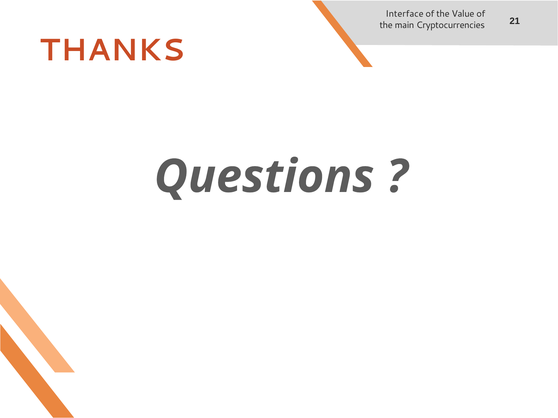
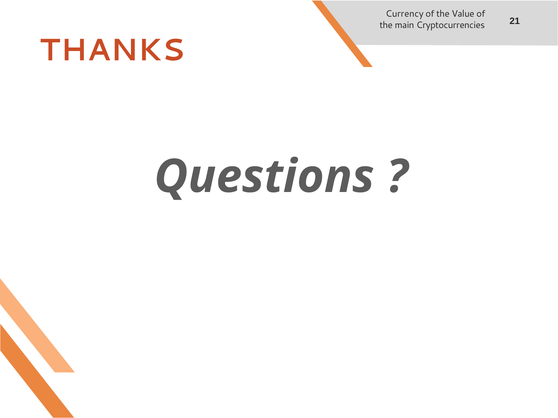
Interface: Interface -> Currency
